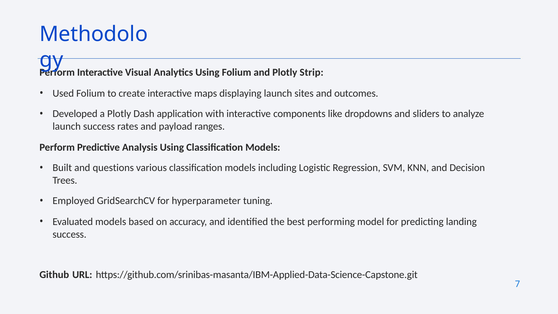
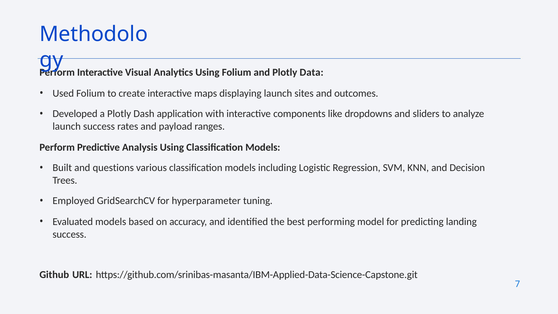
Strip: Strip -> Data
